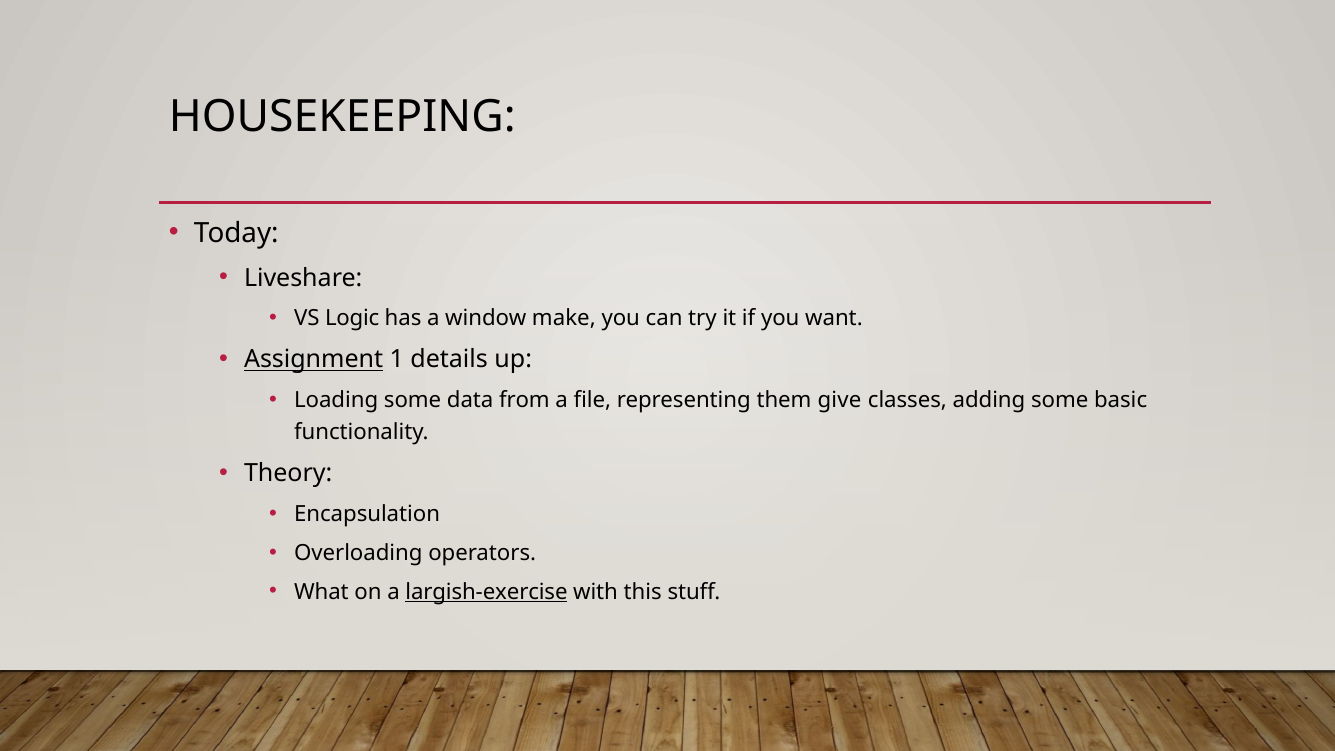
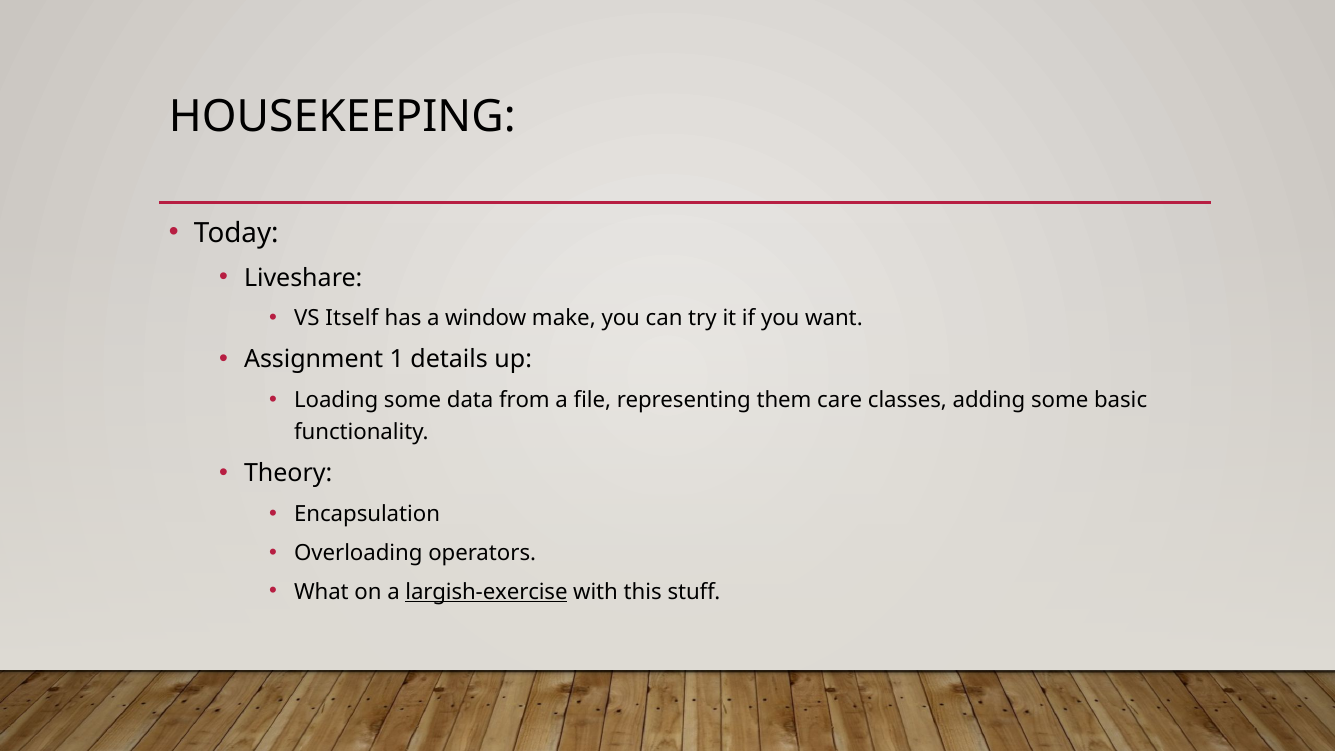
Logic: Logic -> Itself
Assignment underline: present -> none
give: give -> care
